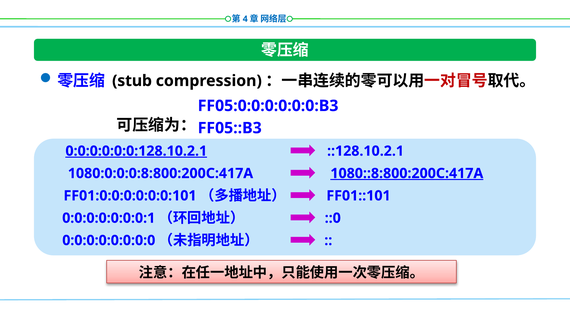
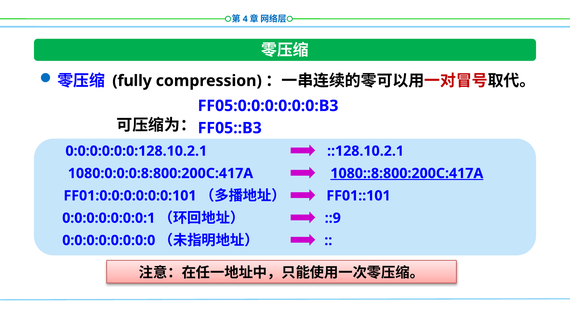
stub: stub -> fully
0:0:0:0:0:0:128.10.2.1 underline: present -> none
::0: ::0 -> ::9
